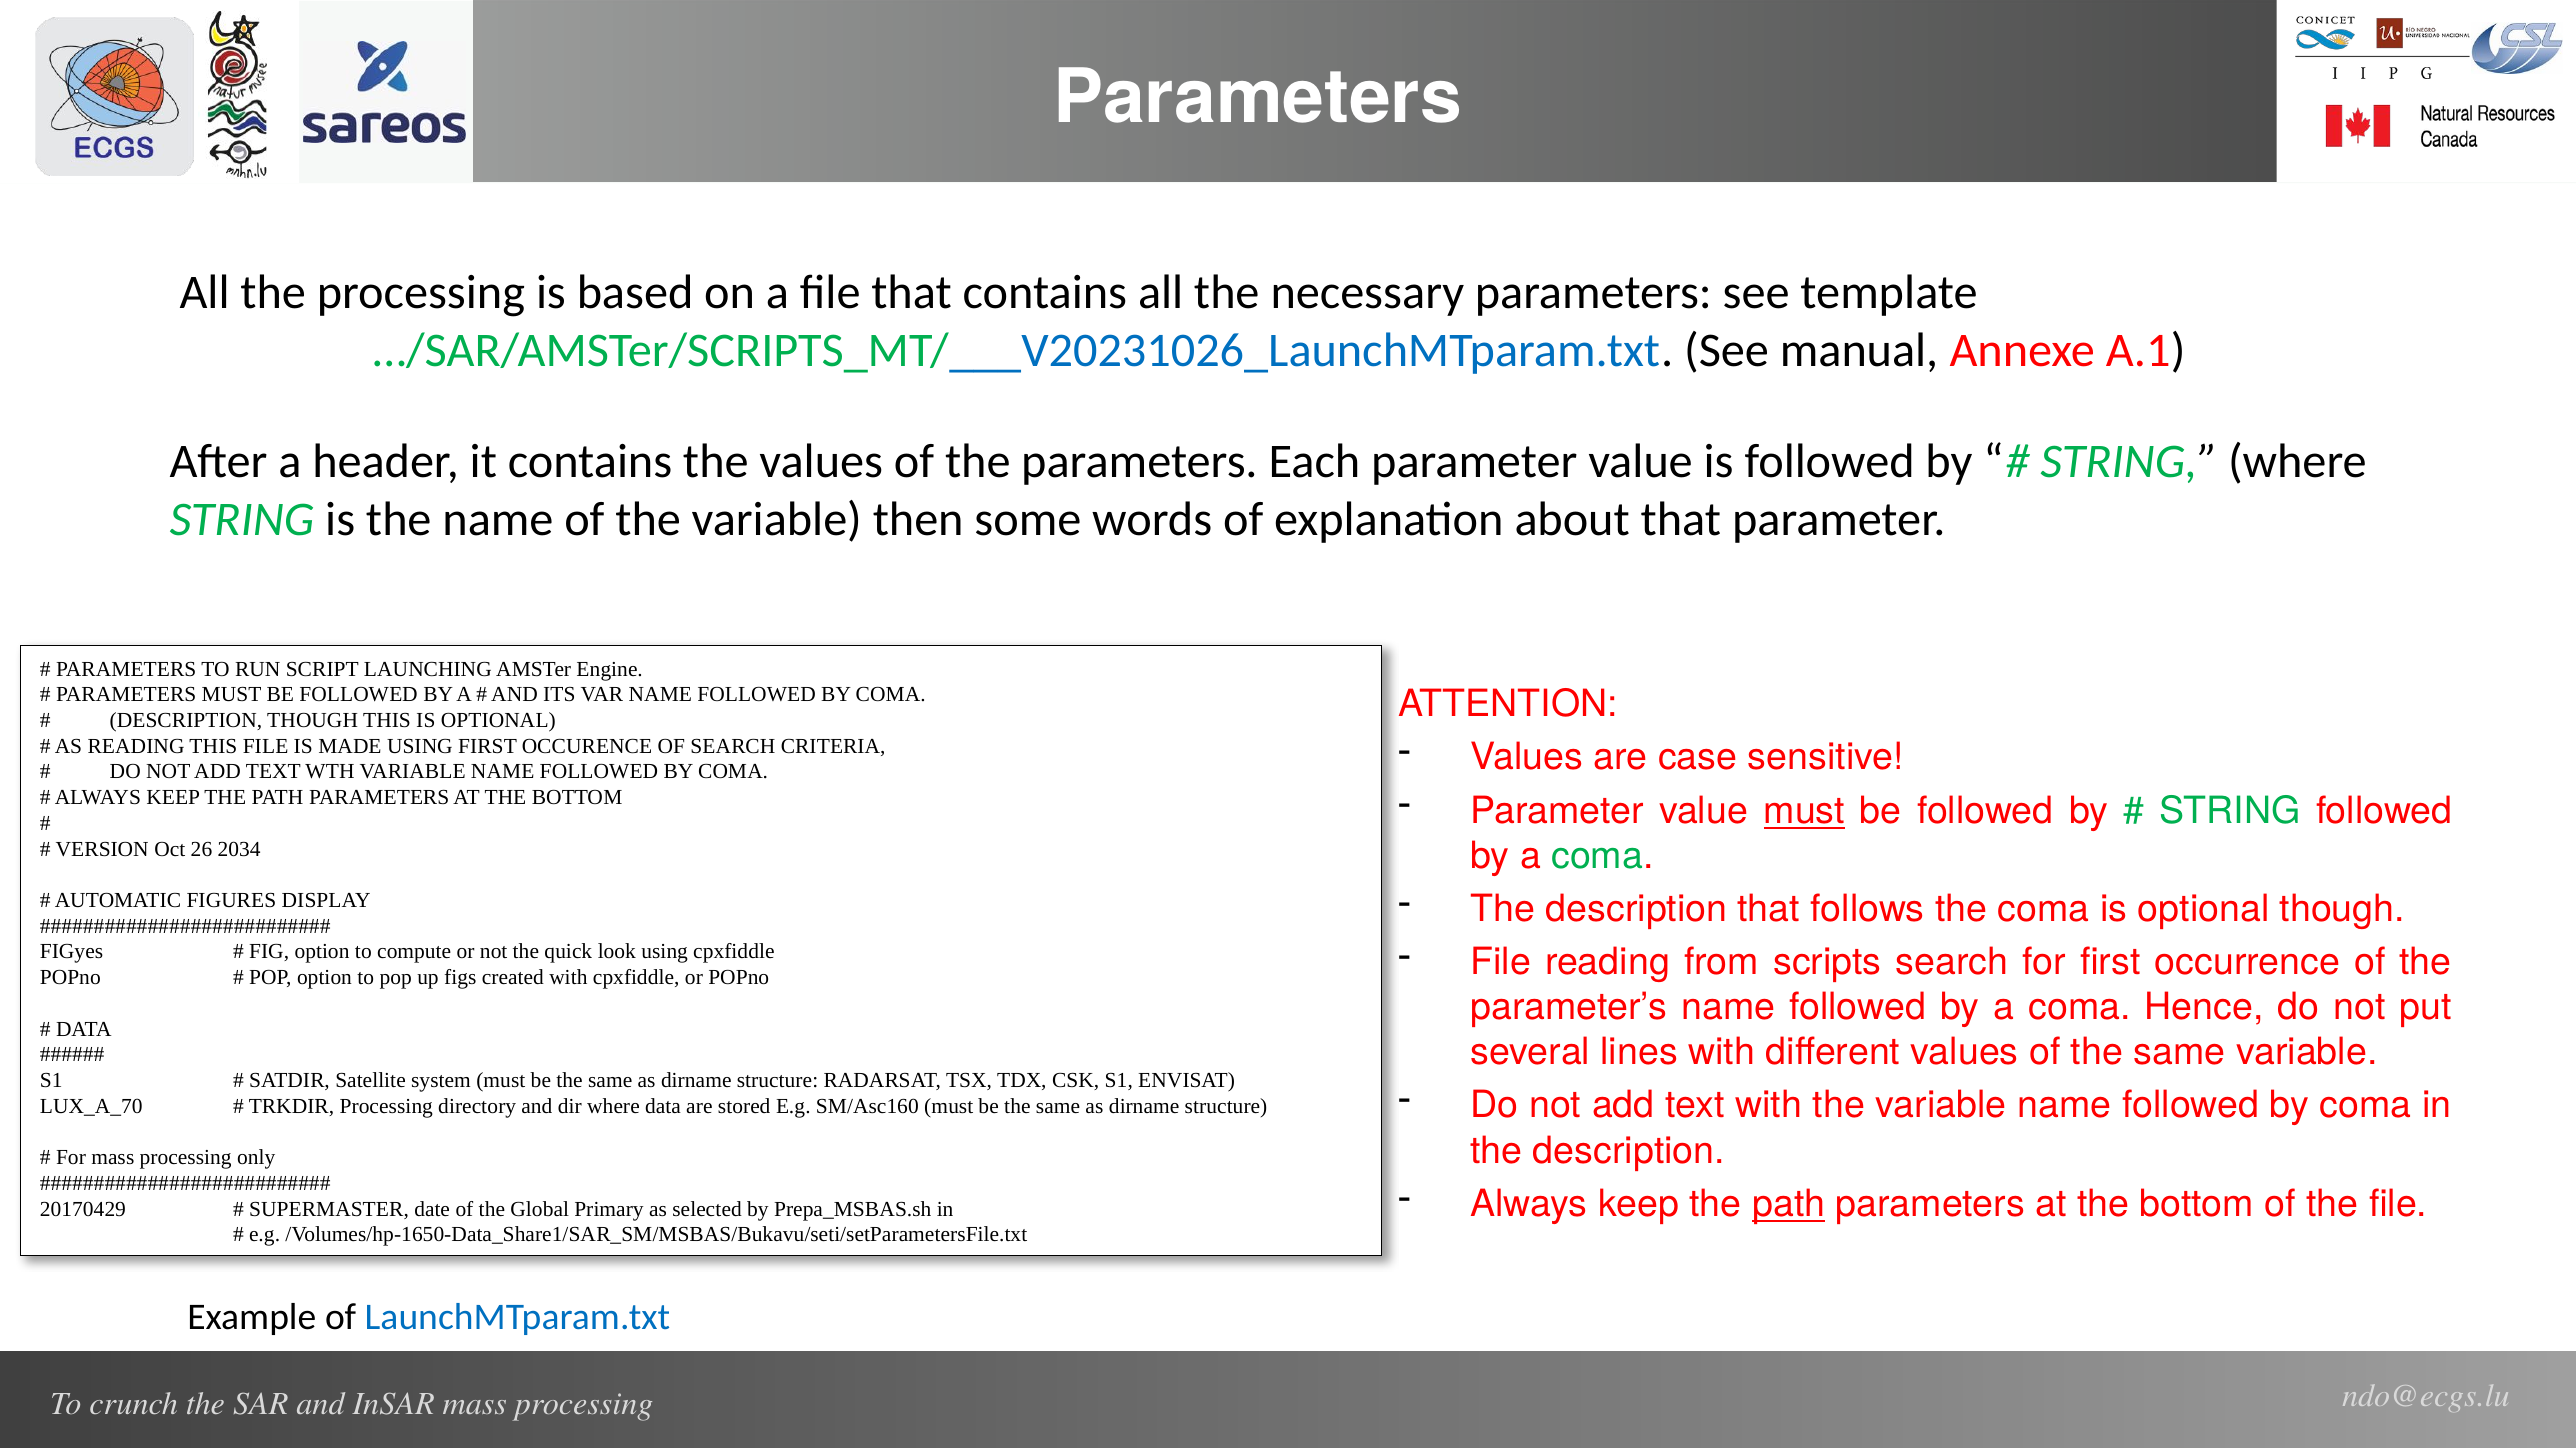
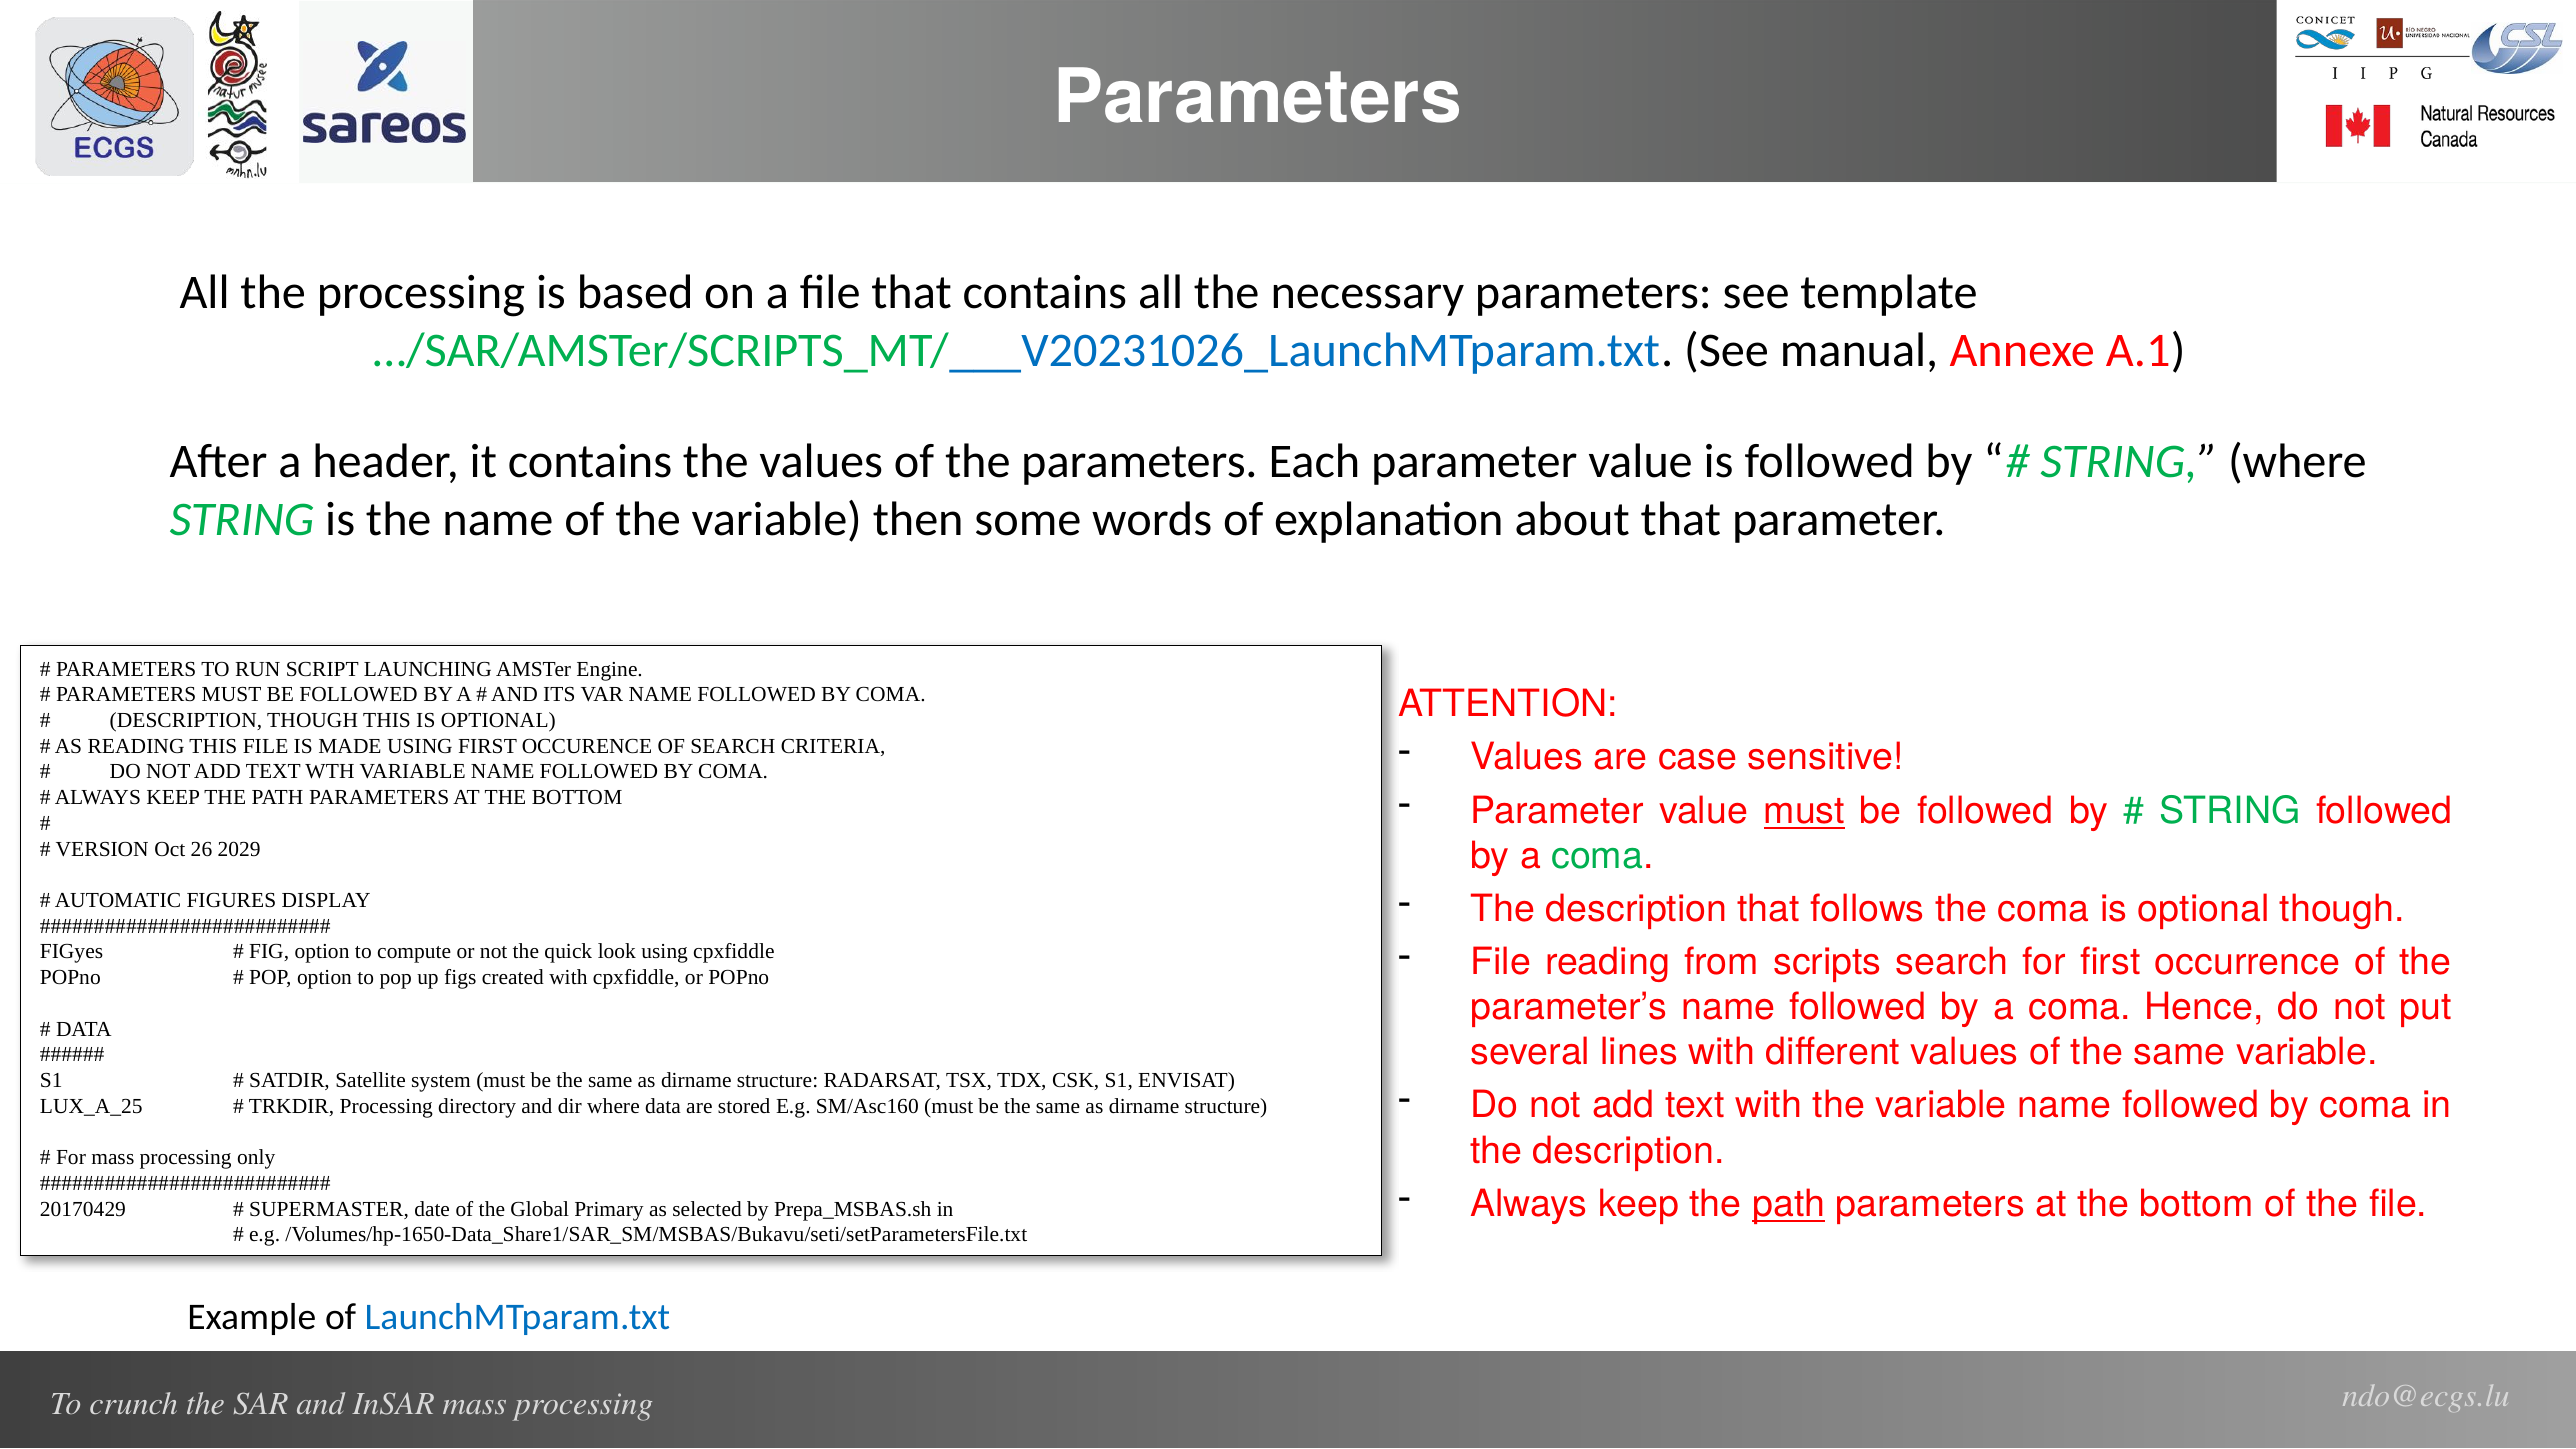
2034: 2034 -> 2029
LUX_A_70: LUX_A_70 -> LUX_A_25
